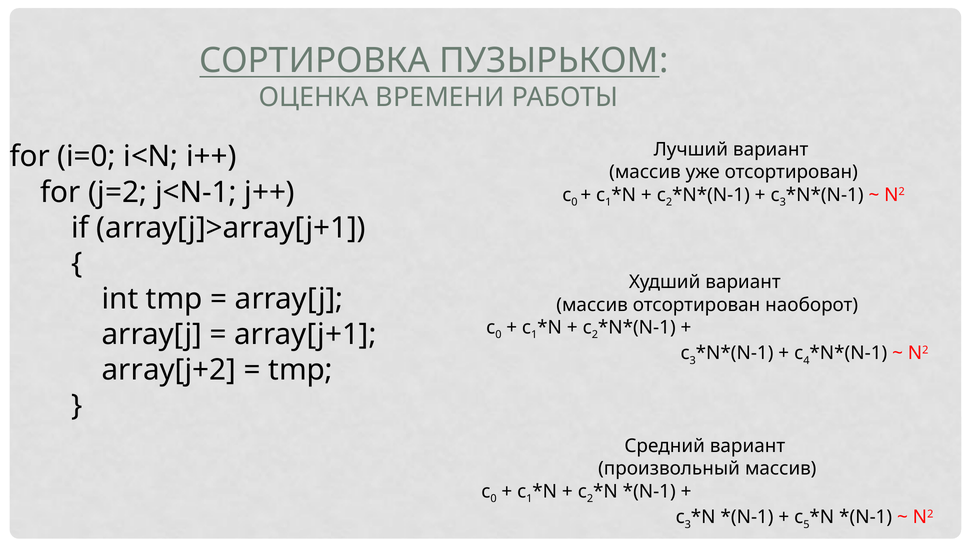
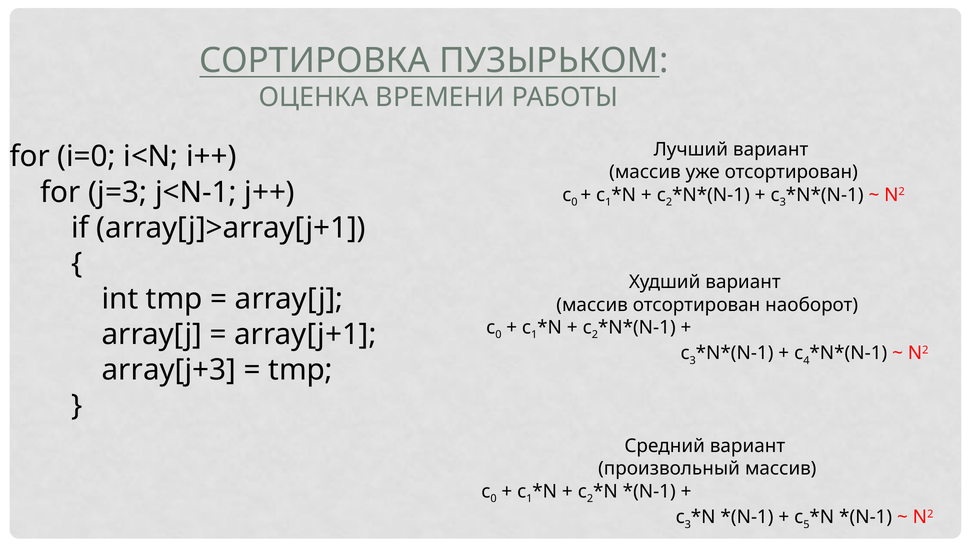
j=2: j=2 -> j=3
array[j+2: array[j+2 -> array[j+3
